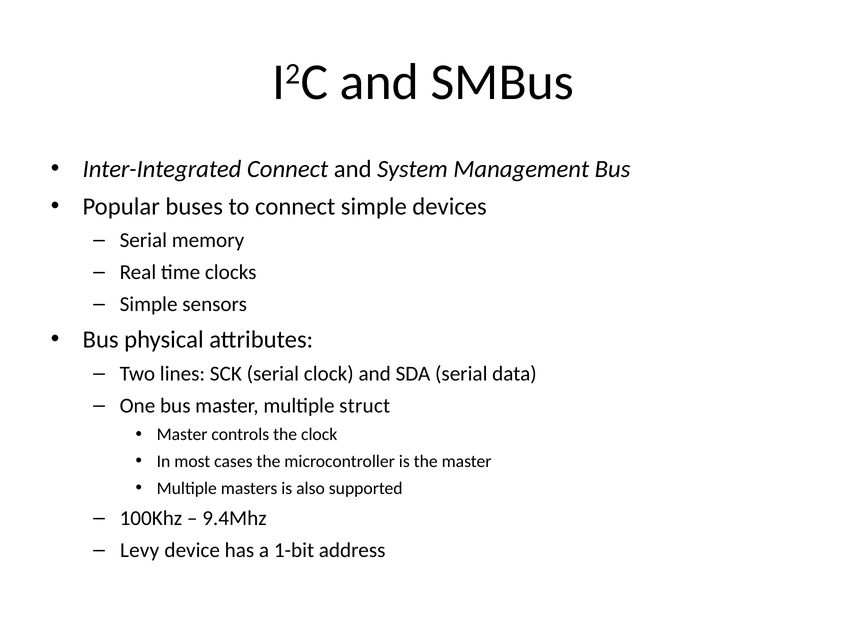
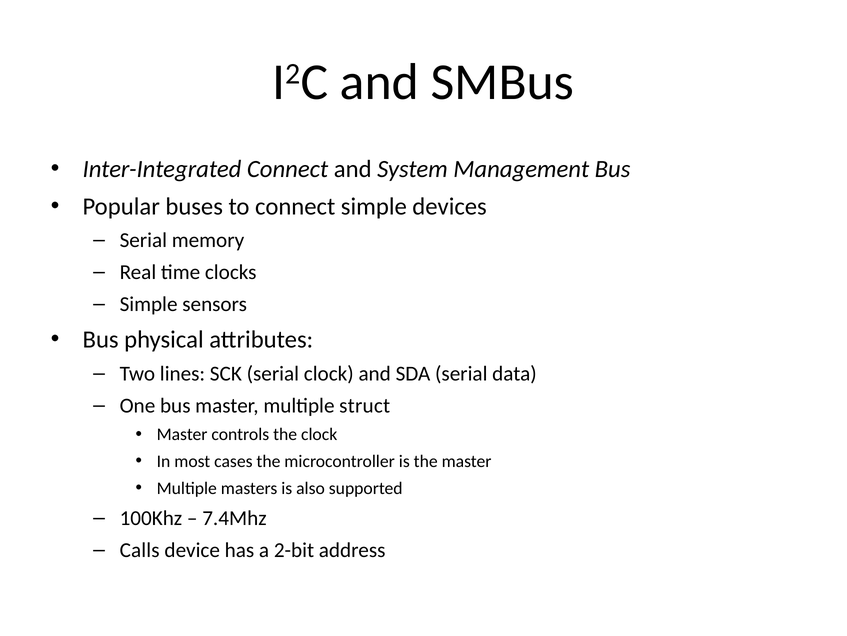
9.4Mhz: 9.4Mhz -> 7.4Mhz
Levy: Levy -> Calls
1-bit: 1-bit -> 2-bit
